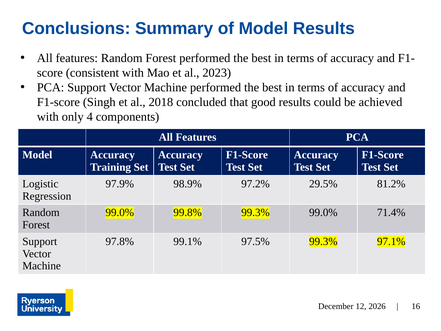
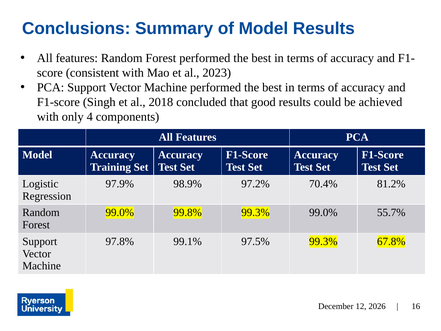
29.5%: 29.5% -> 70.4%
71.4%: 71.4% -> 55.7%
97.1%: 97.1% -> 67.8%
